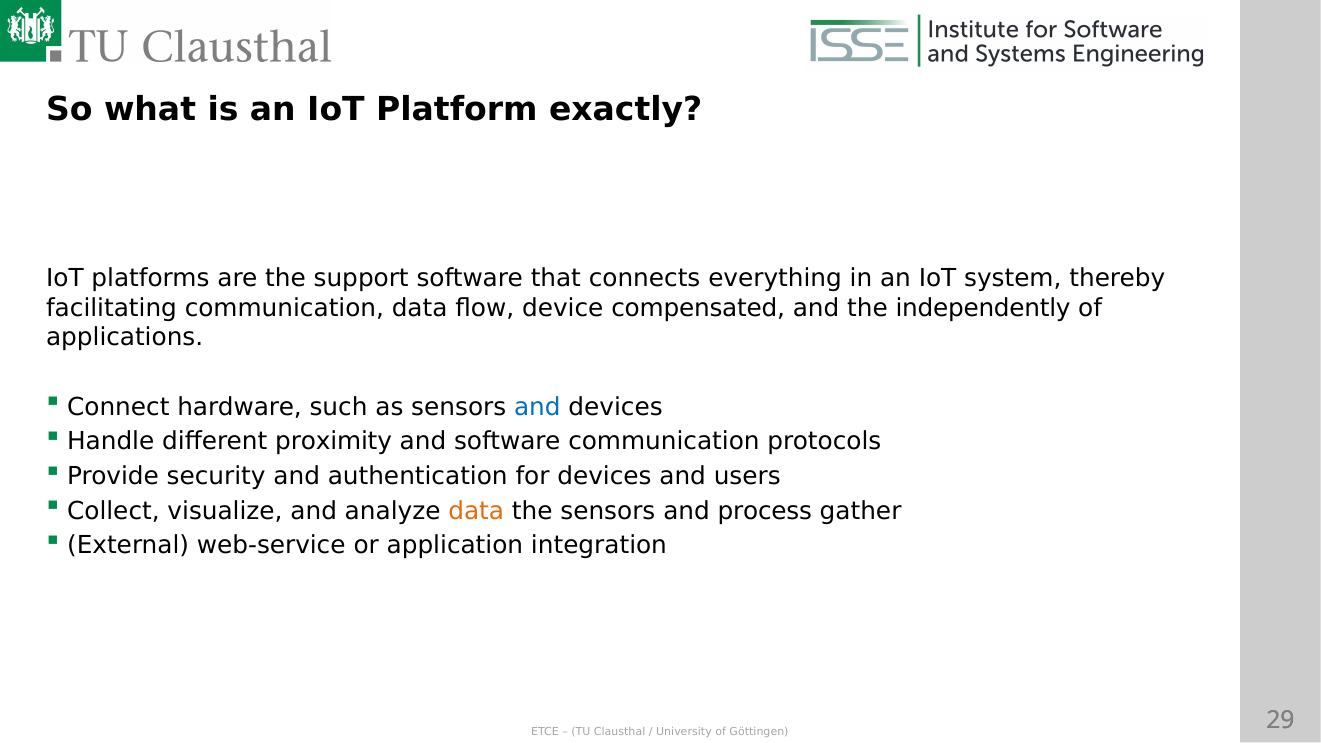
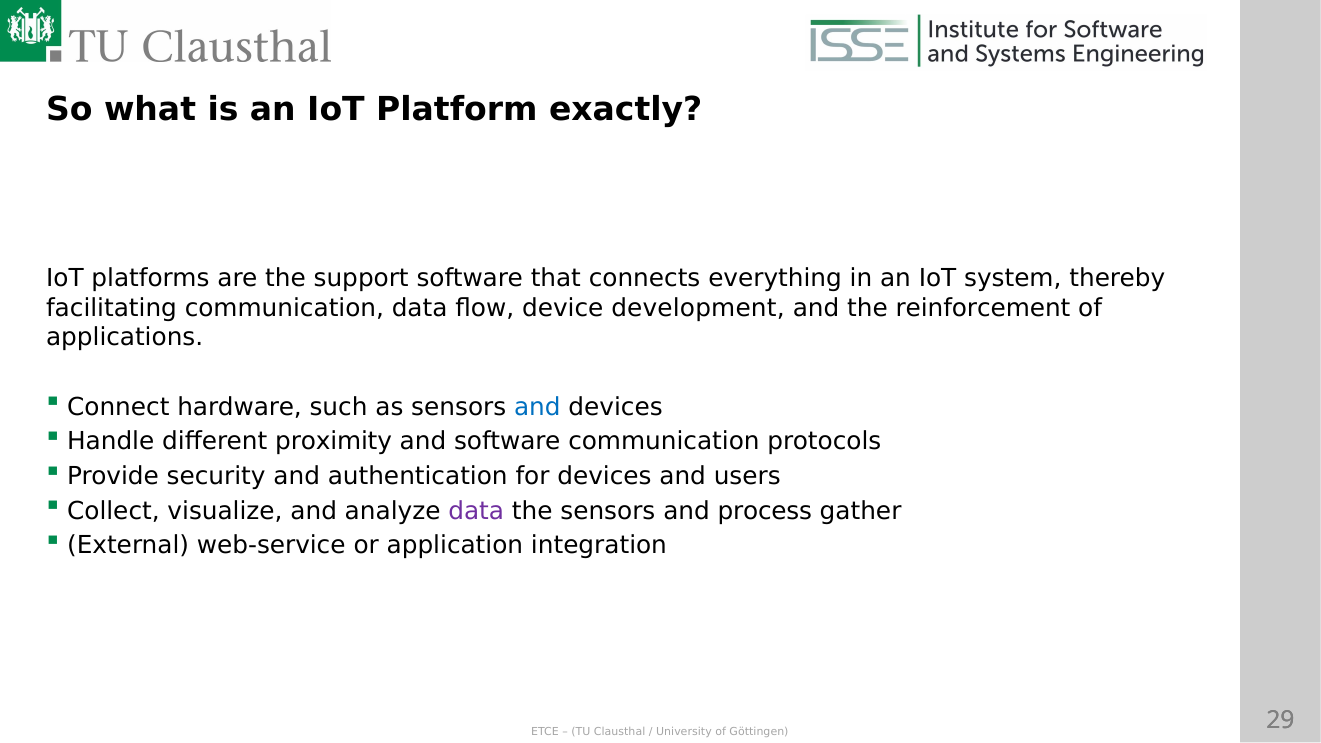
compensated: compensated -> development
independently: independently -> reinforcement
data at (476, 511) colour: orange -> purple
